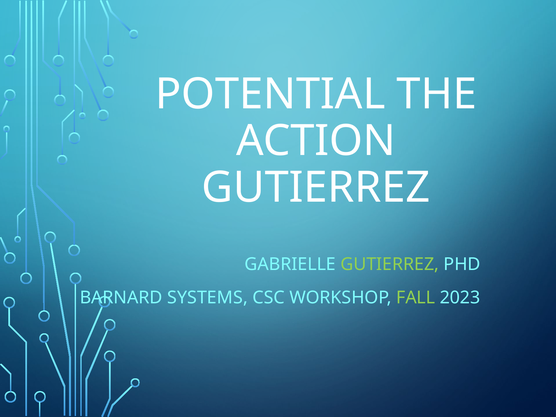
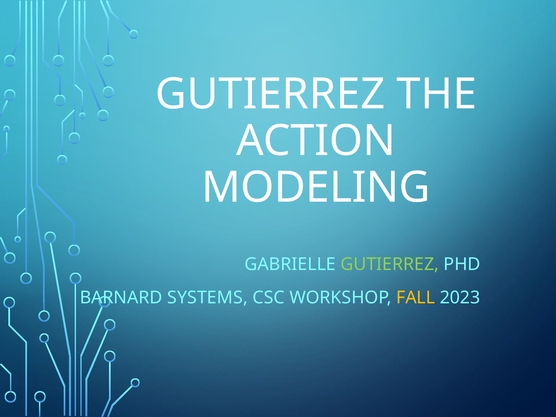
POTENTIAL at (270, 94): POTENTIAL -> GUTIERREZ
GUTIERREZ at (316, 188): GUTIERREZ -> MODELING
FALL colour: light green -> yellow
